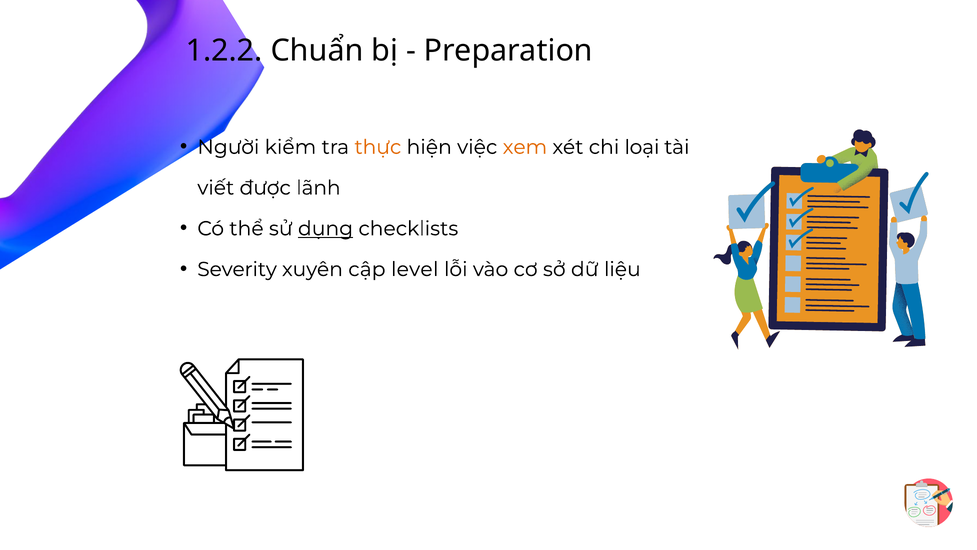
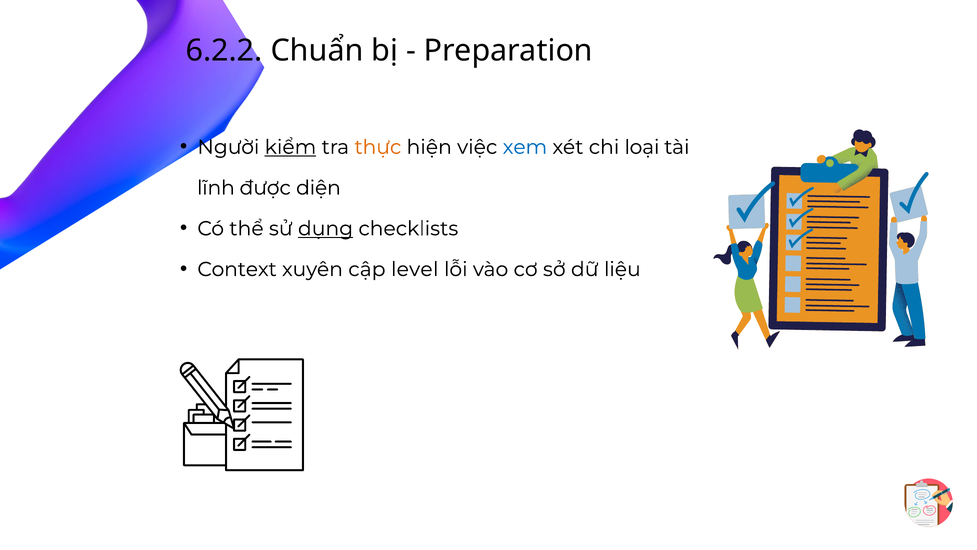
1.2.2: 1.2.2 -> 6.2.2
kiểm underline: none -> present
xem colour: orange -> blue
viết: viết -> lĩnh
lãnh: lãnh -> diện
Severity: Severity -> Context
